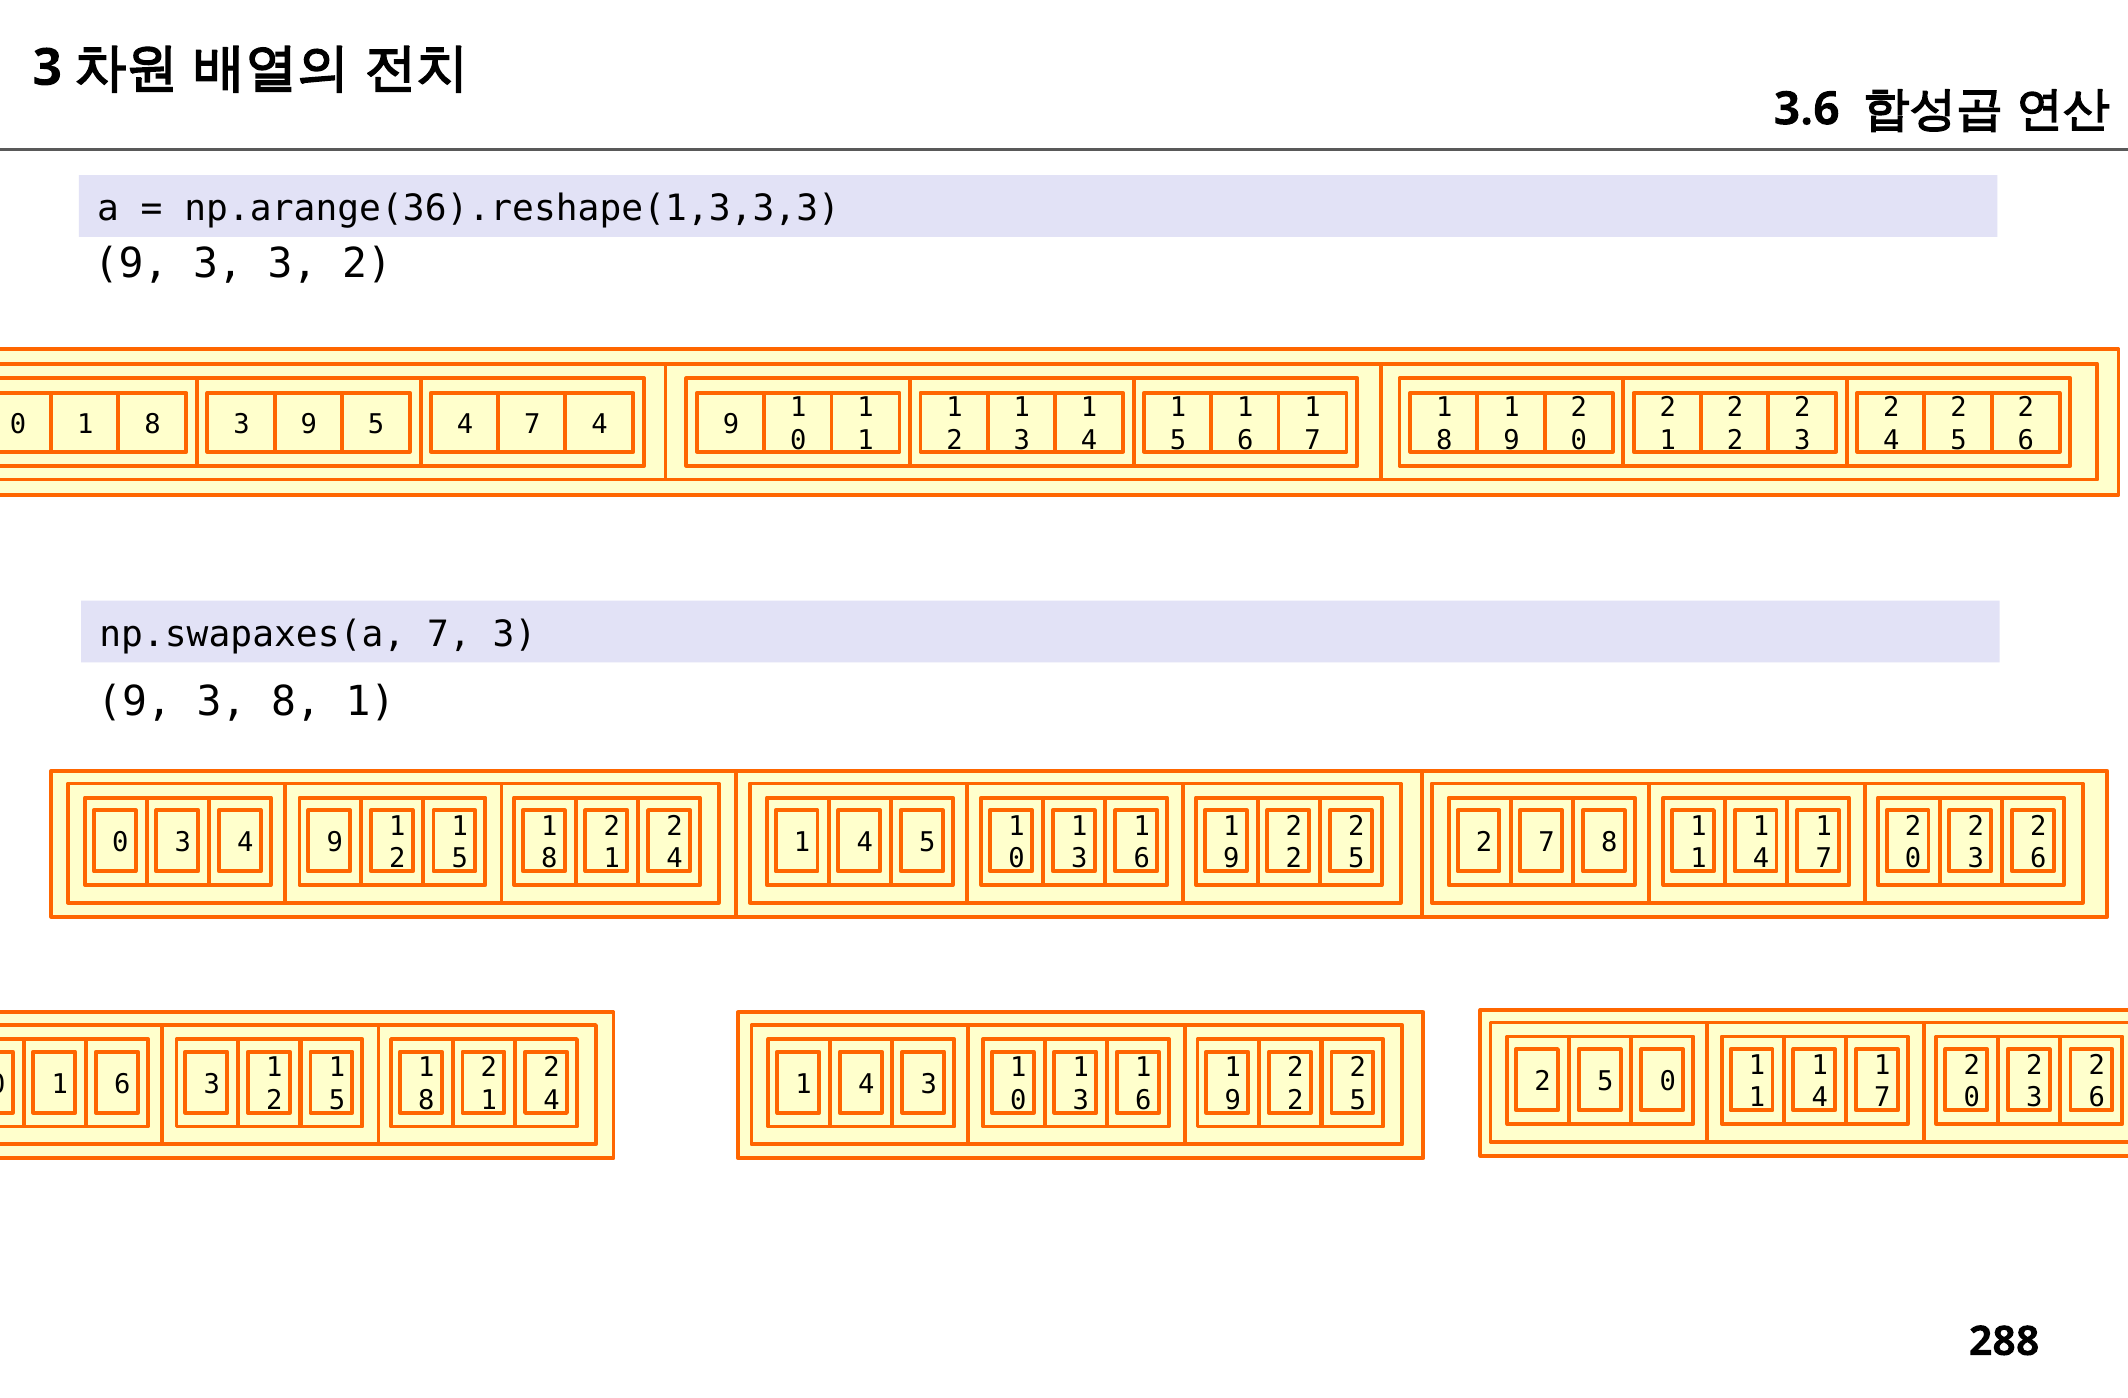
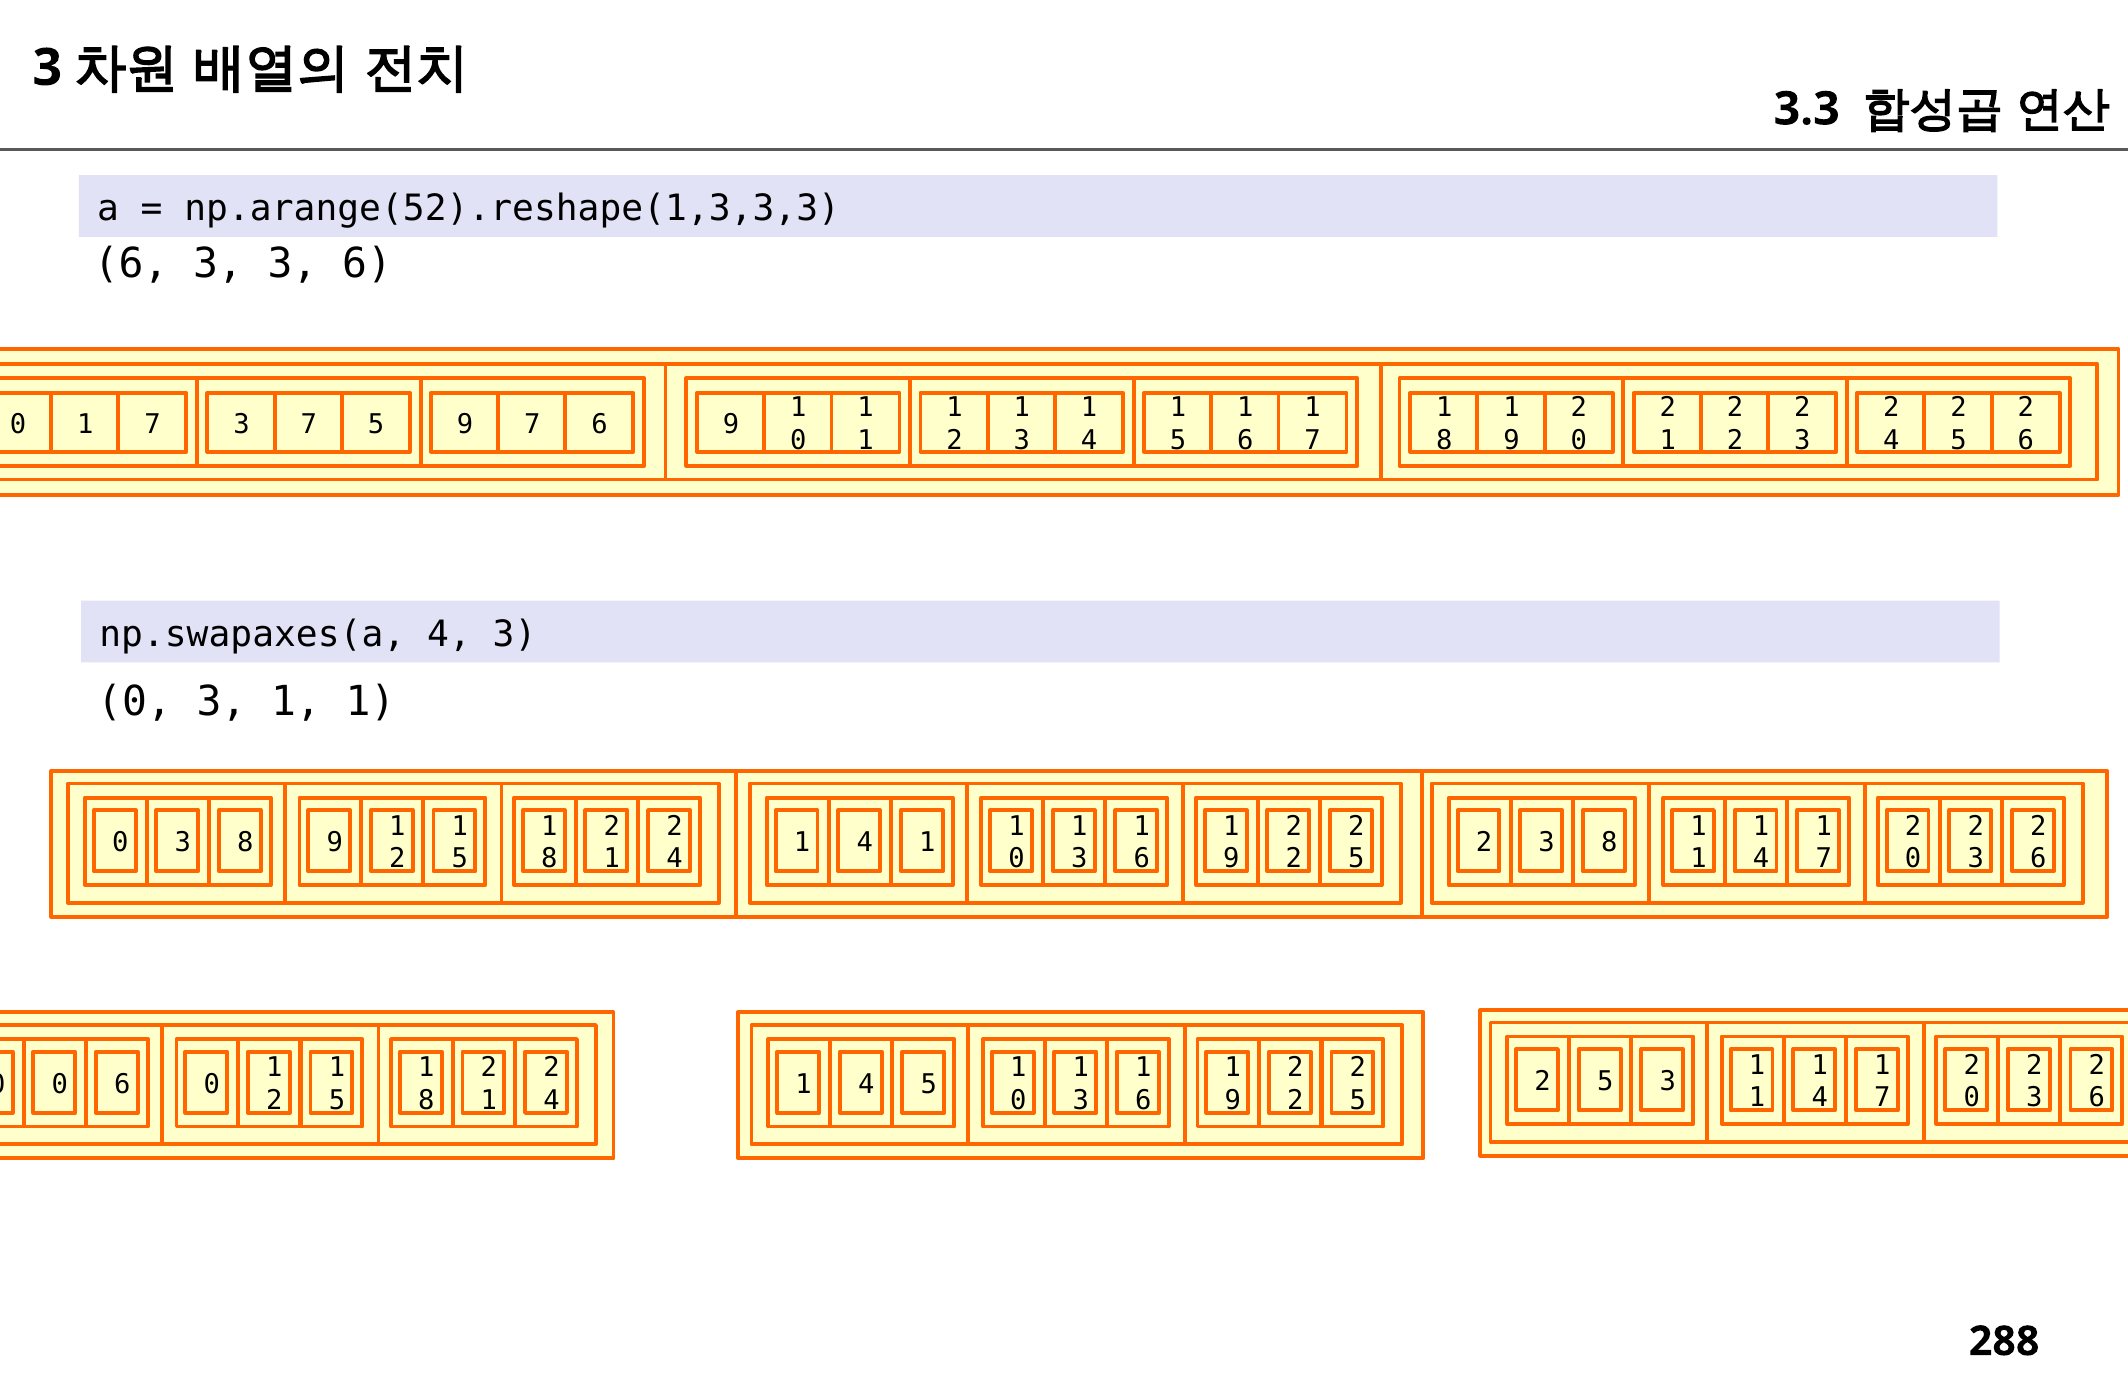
3.6: 3.6 -> 3.3
np.arange(36).reshape(1,3,3,3: np.arange(36).reshape(1,3,3,3 -> np.arange(52).reshape(1,3,3,3
9 at (131, 263): 9 -> 6
3 3 2: 2 -> 6
0 1 8: 8 -> 7
9 at (309, 424): 9 -> 7
5 4: 4 -> 9
7 4: 4 -> 6
np.swapaxes(a 7: 7 -> 4
9 at (135, 701): 9 -> 0
8 at (296, 701): 8 -> 1
0 3 4: 4 -> 8
5 at (927, 842): 5 -> 1
7 at (1547, 842): 7 -> 3
5 0: 0 -> 3
1 at (60, 1084): 1 -> 0
3 at (212, 1084): 3 -> 0
4 3: 3 -> 5
